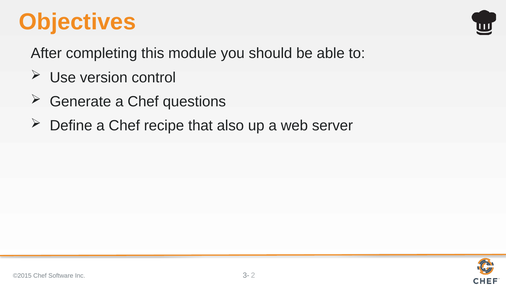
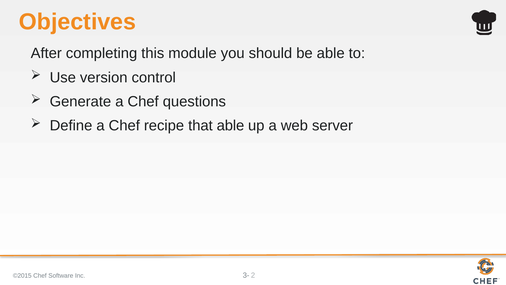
that also: also -> able
